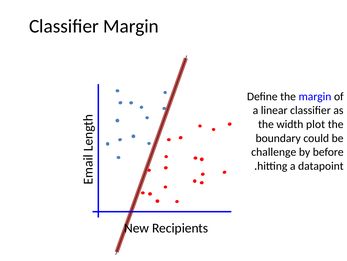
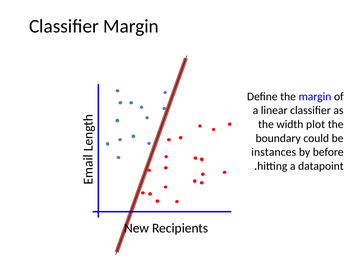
challenge: challenge -> instances
